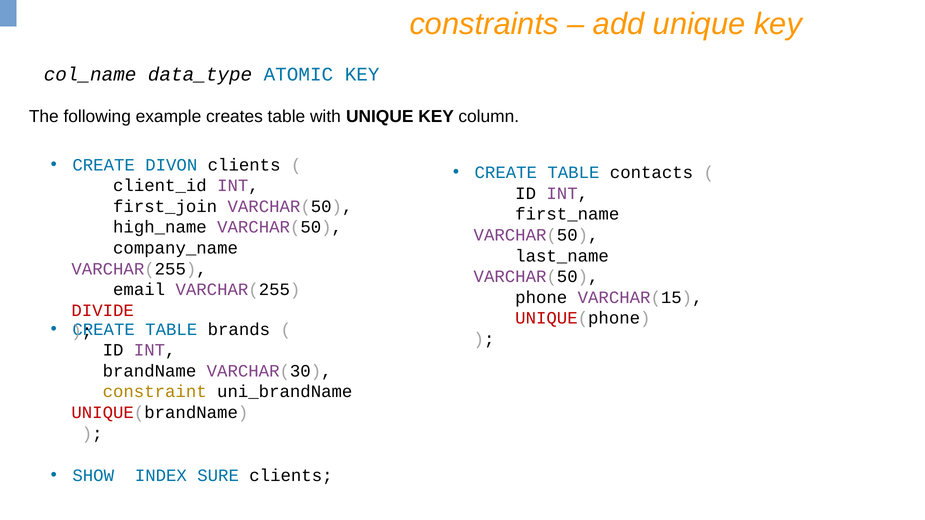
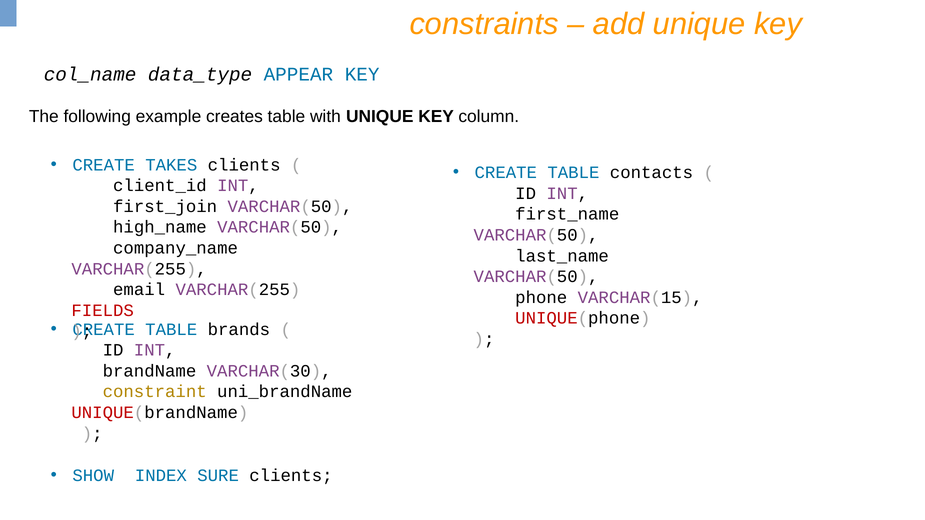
ATOMIC: ATOMIC -> APPEAR
DIVON: DIVON -> TAKES
DIVIDE: DIVIDE -> FIELDS
